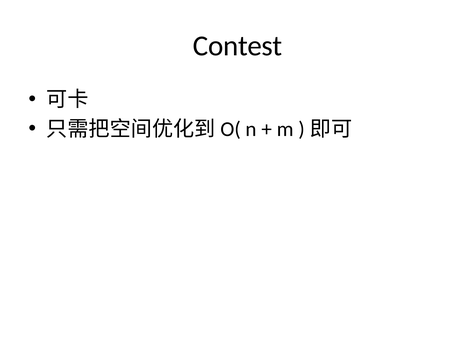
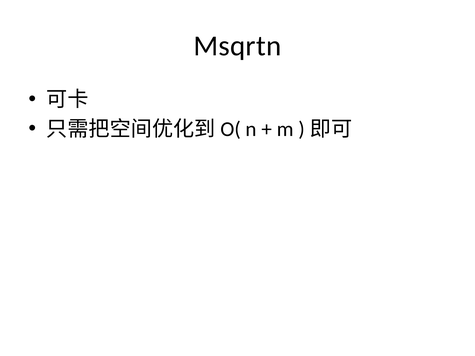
Contest: Contest -> Msqrtn
